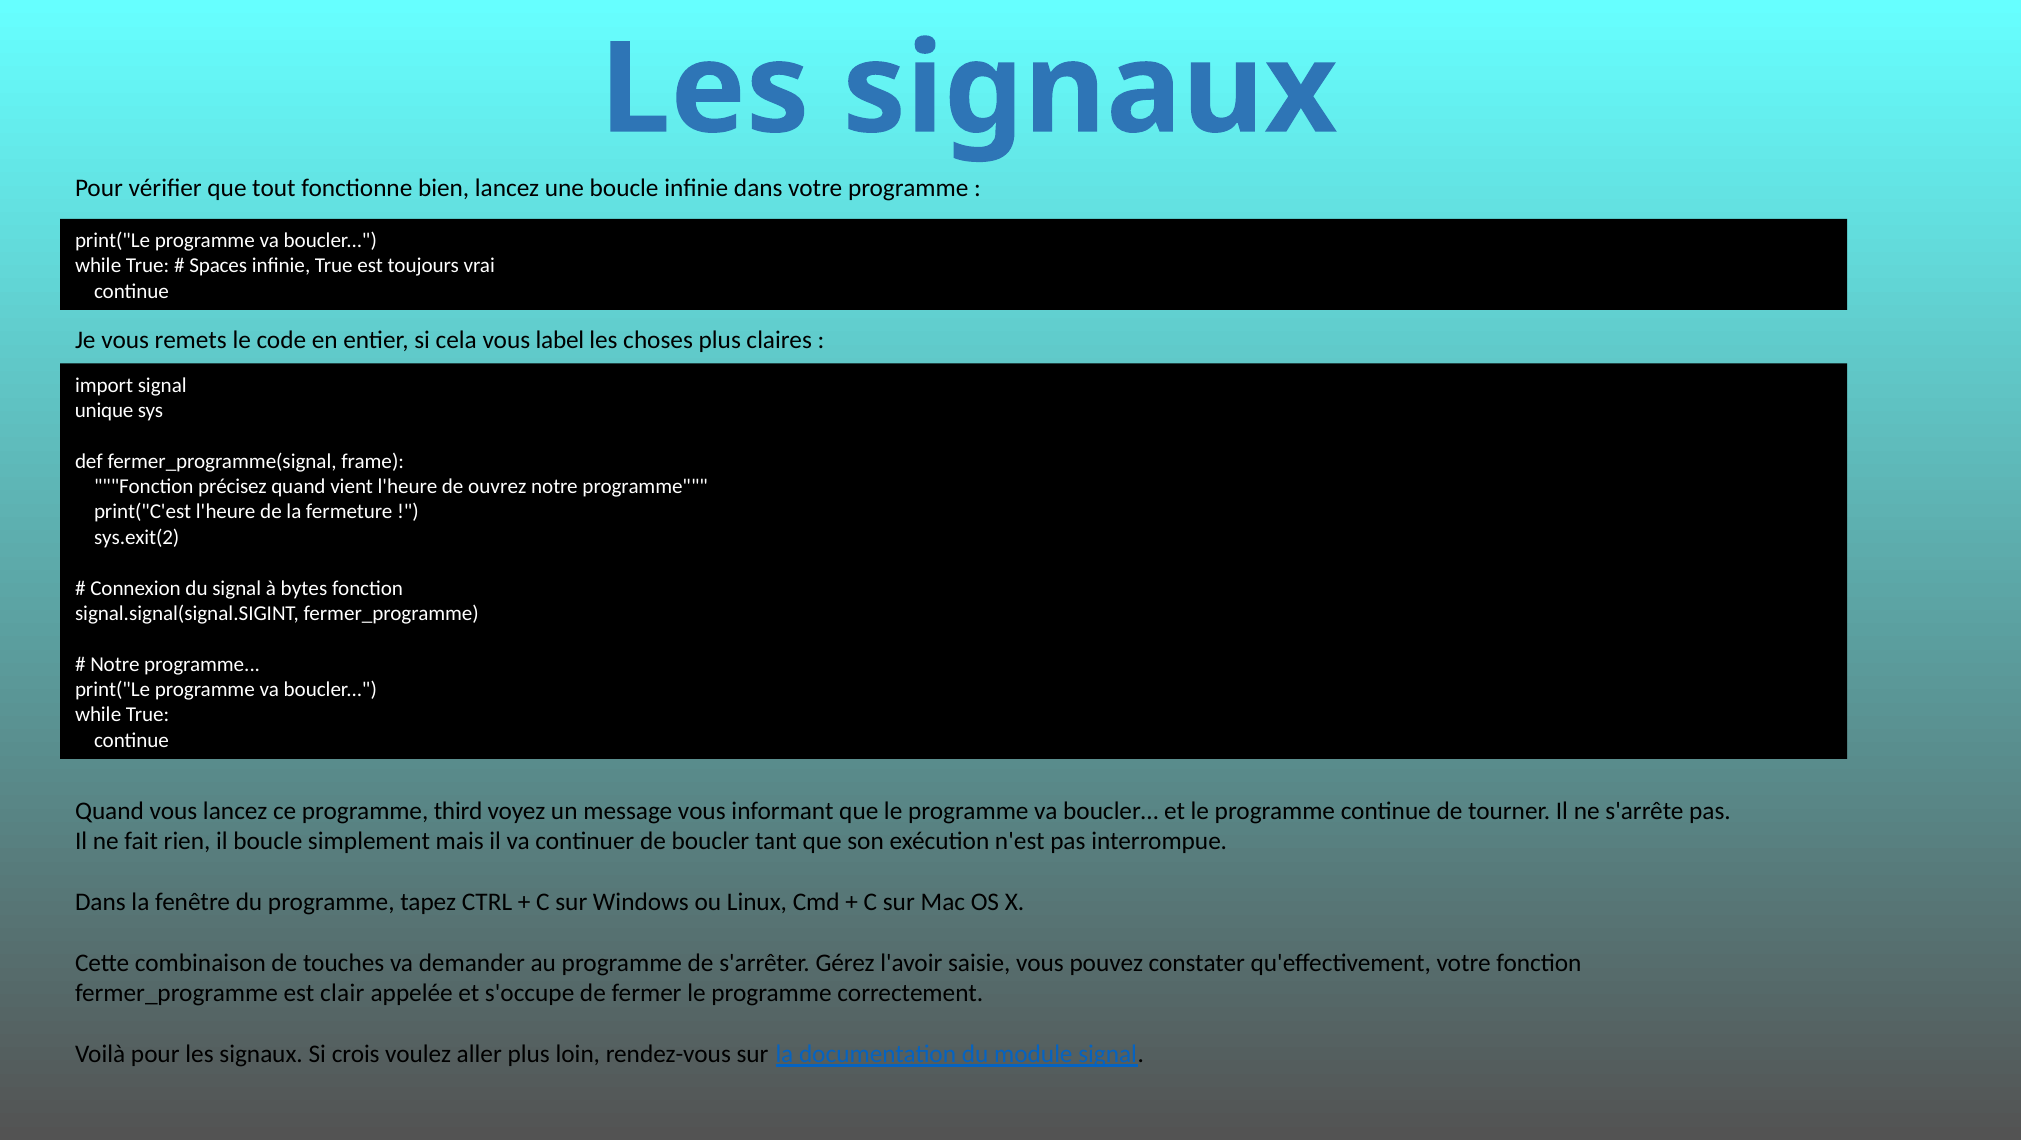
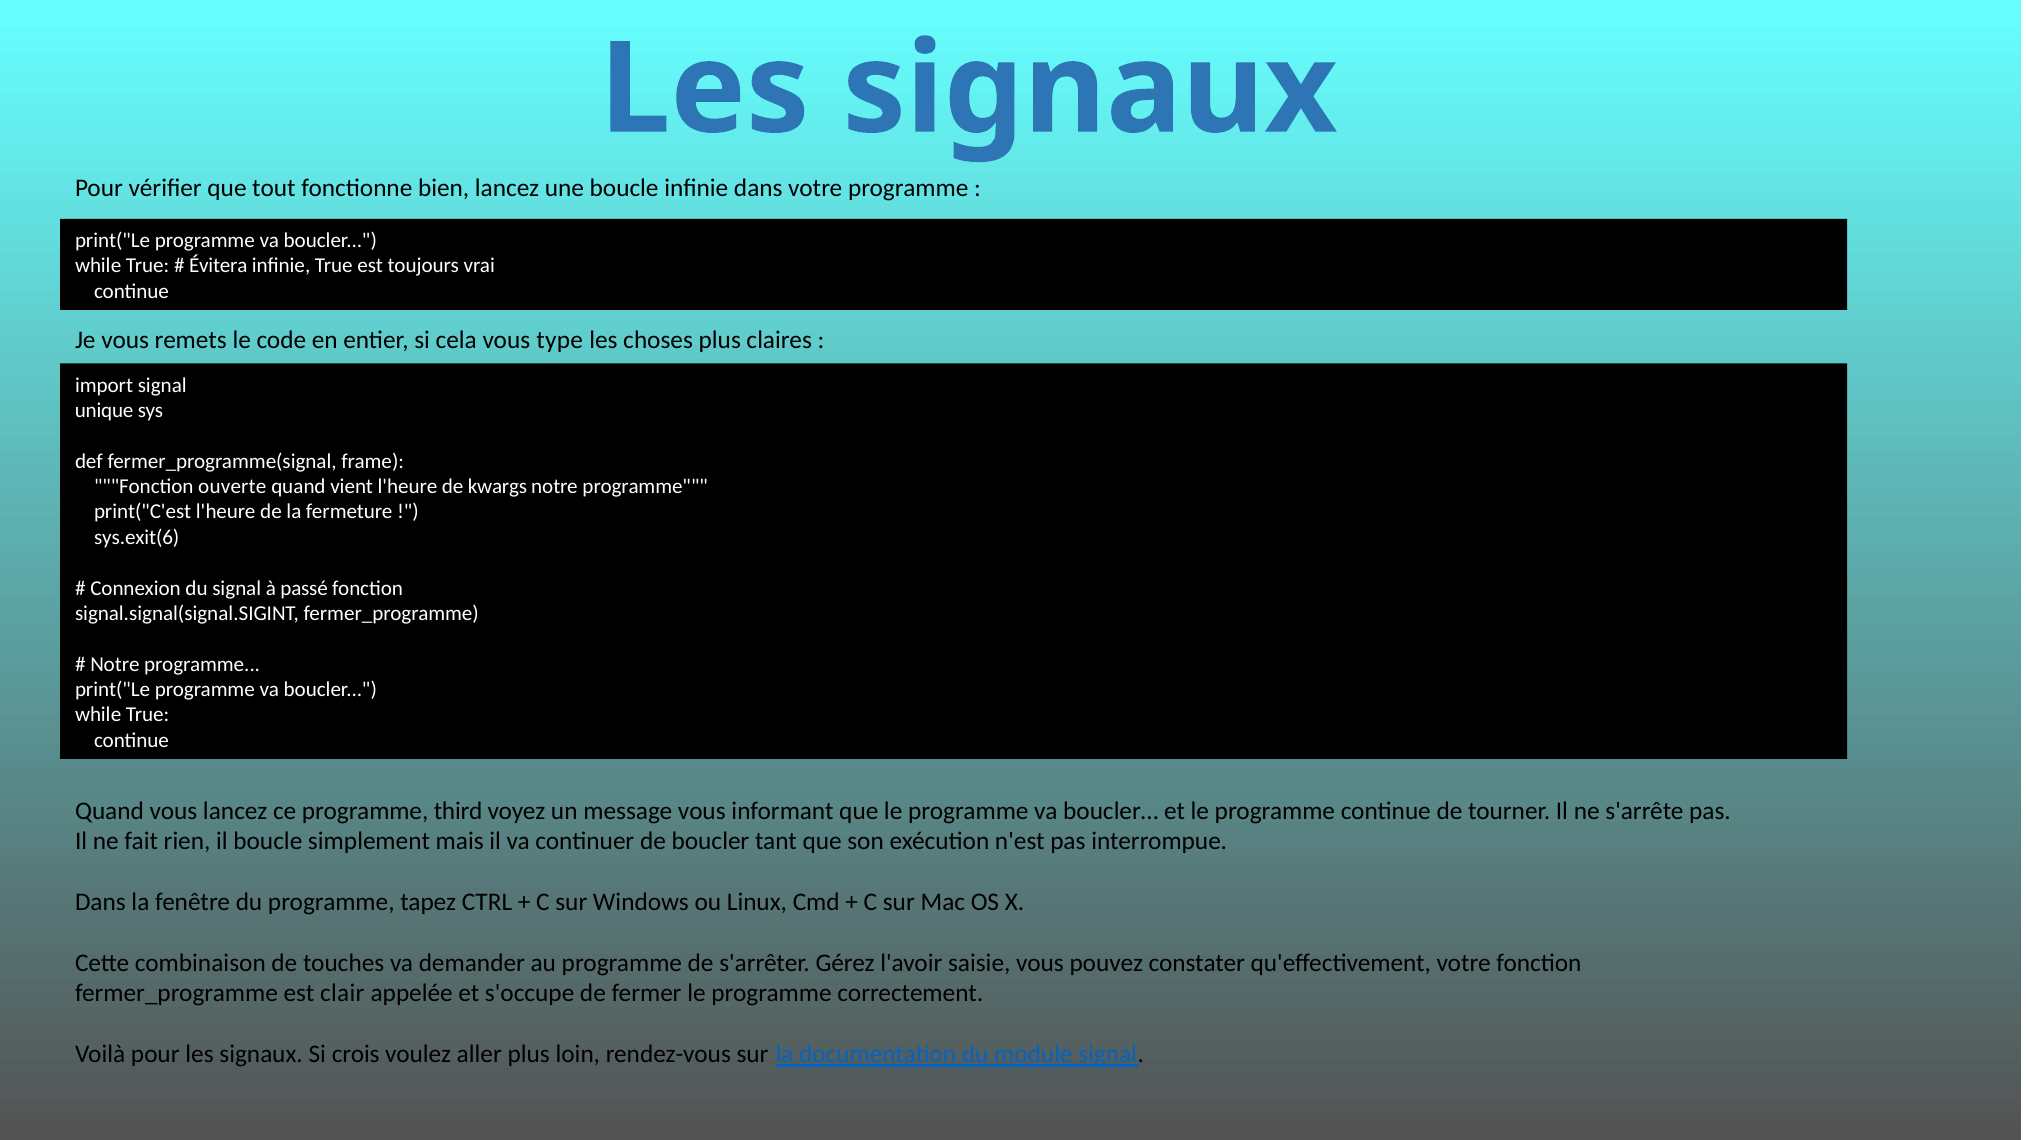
Spaces: Spaces -> Évitera
label: label -> type
précisez: précisez -> ouverte
ouvrez: ouvrez -> kwargs
sys.exit(2: sys.exit(2 -> sys.exit(6
bytes: bytes -> passé
